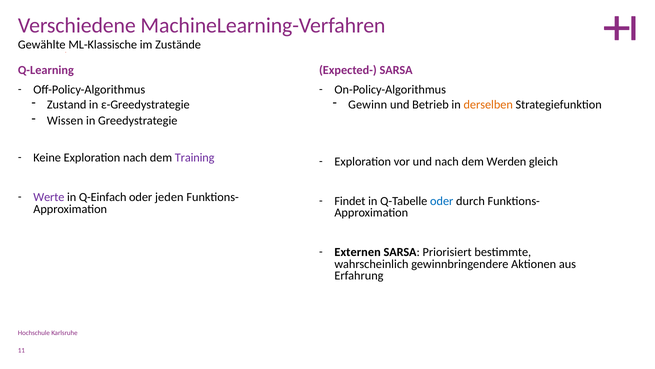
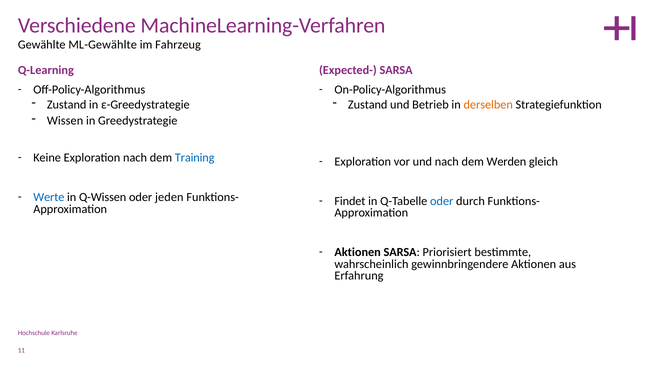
ML-Klassische: ML-Klassische -> ML-Gewählte
Zustände: Zustände -> Fahrzeug
Gewinn at (368, 104): Gewinn -> Zustand
Training colour: purple -> blue
Werte colour: purple -> blue
Q-Einfach: Q-Einfach -> Q-Wissen
Externen at (358, 252): Externen -> Aktionen
